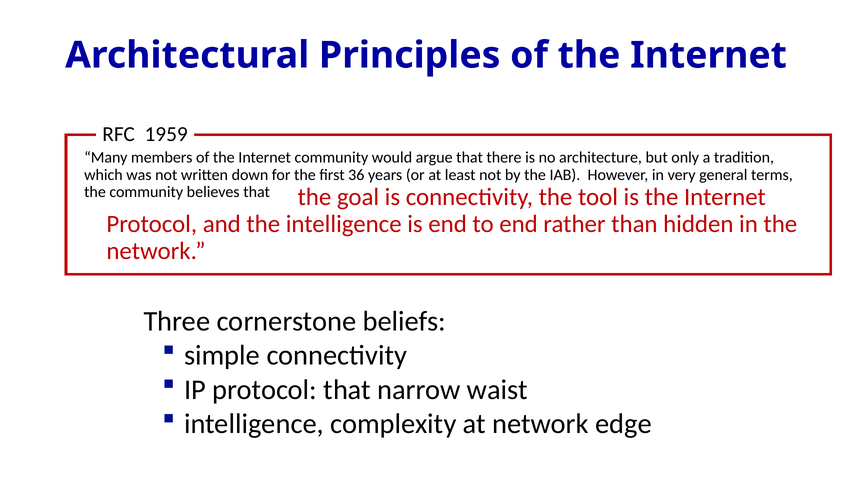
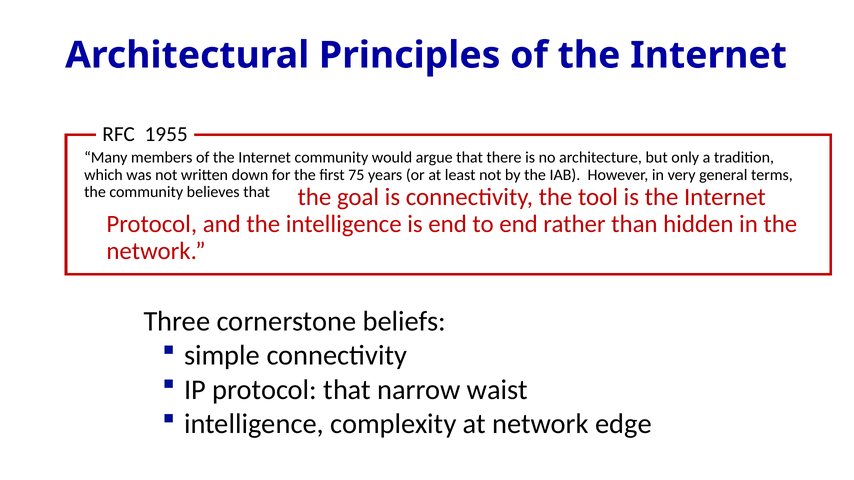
1959: 1959 -> 1955
36: 36 -> 75
